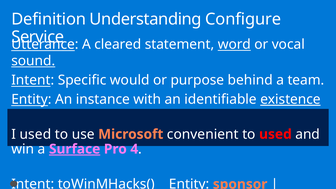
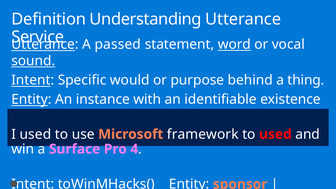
Understanding Configure: Configure -> Utterance
cleared: cleared -> passed
team: team -> thing
existence underline: present -> none
convenient: convenient -> framework
Surface underline: present -> none
